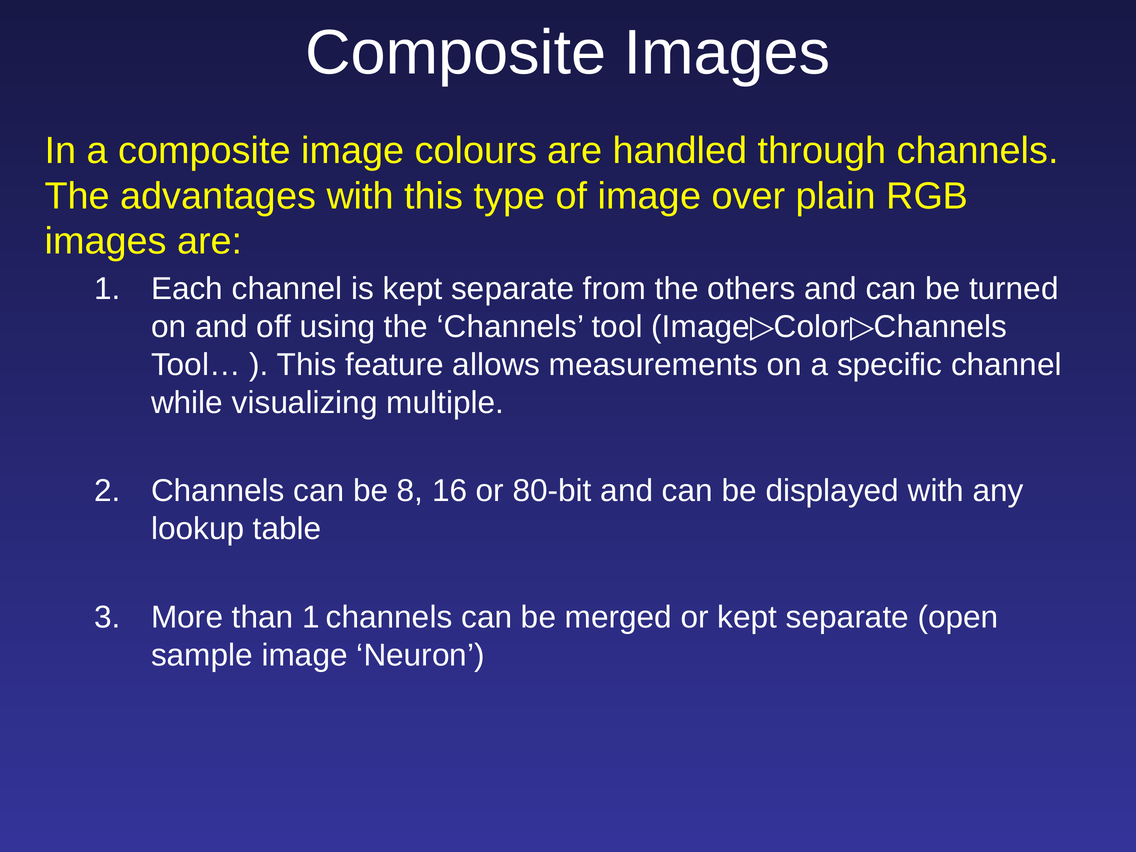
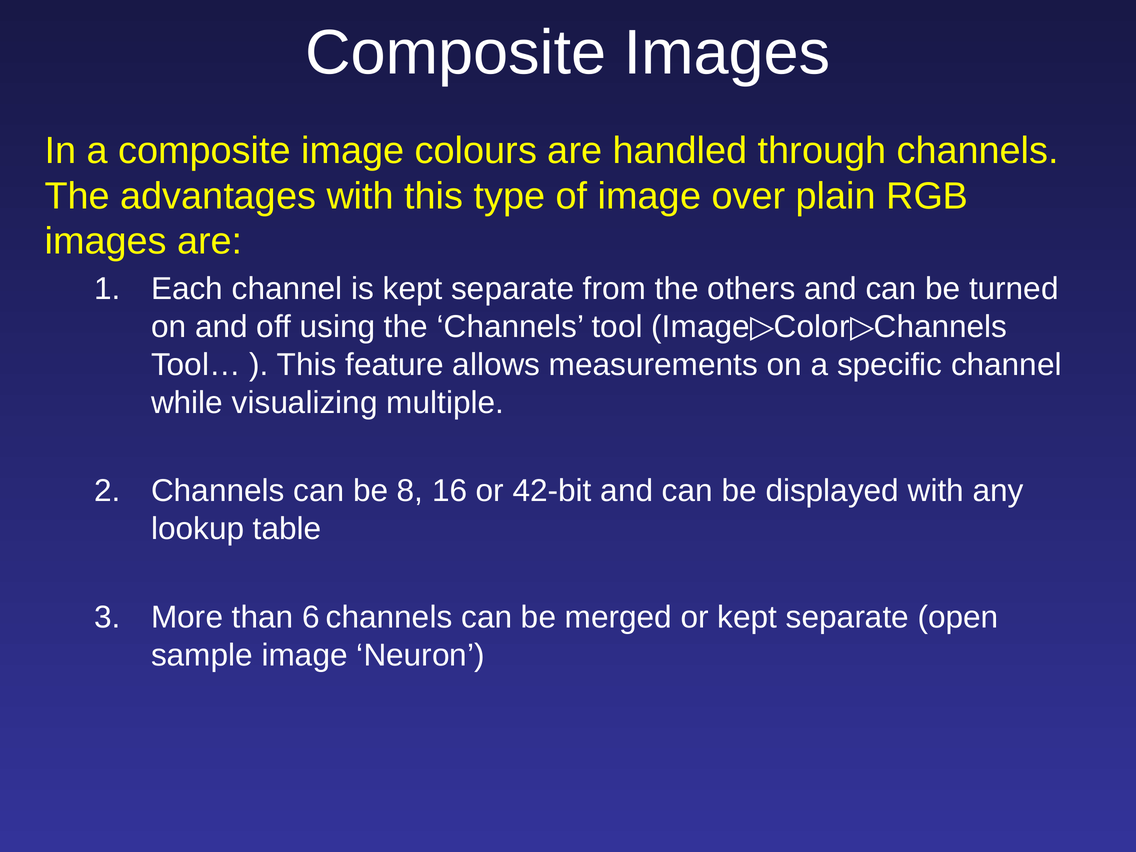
80-bit: 80-bit -> 42-bit
than 1: 1 -> 6
